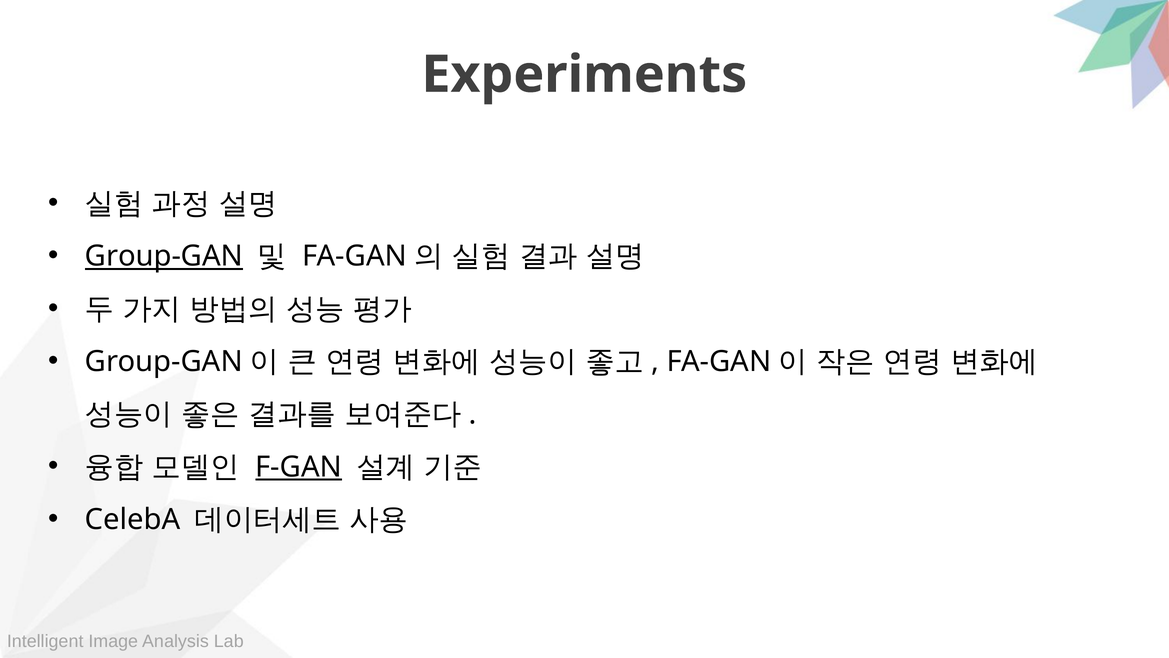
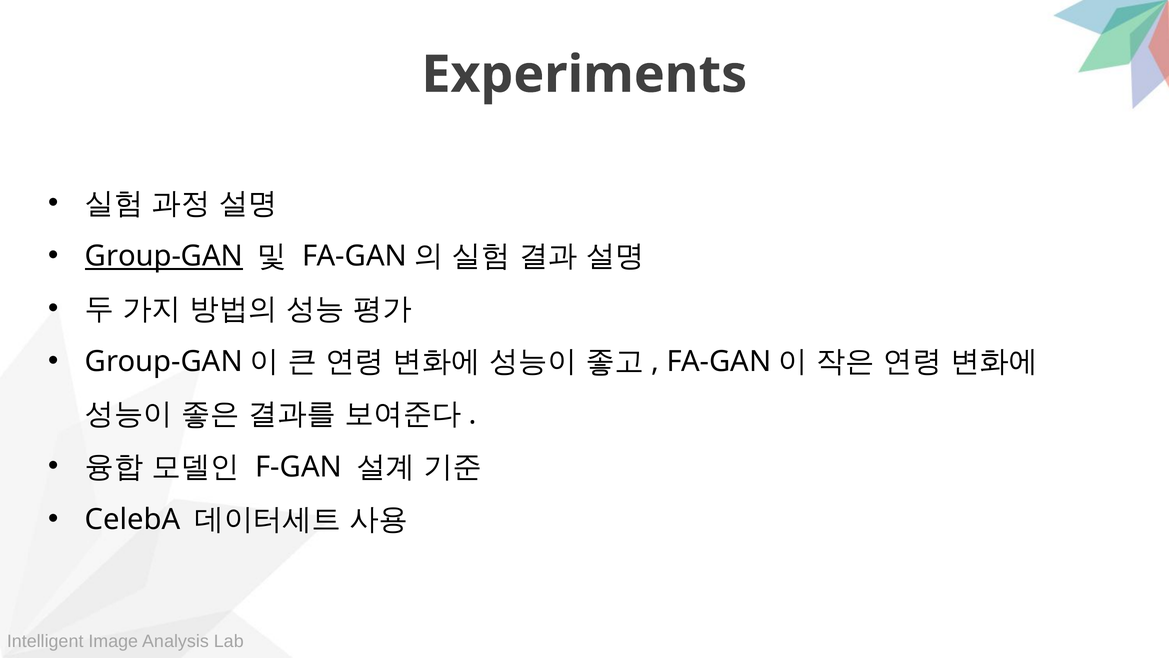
F-GAN underline: present -> none
